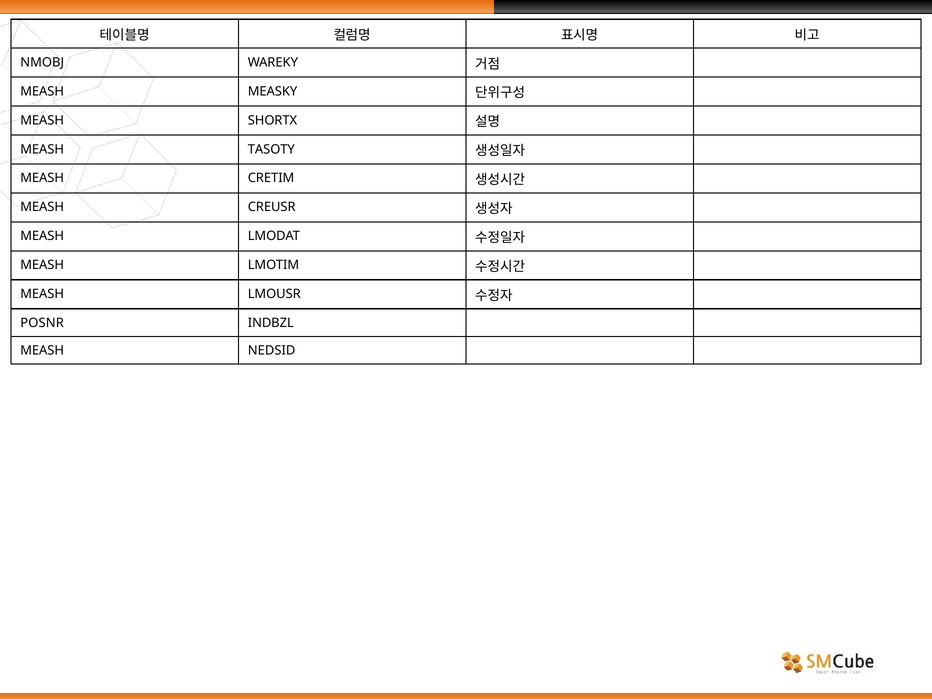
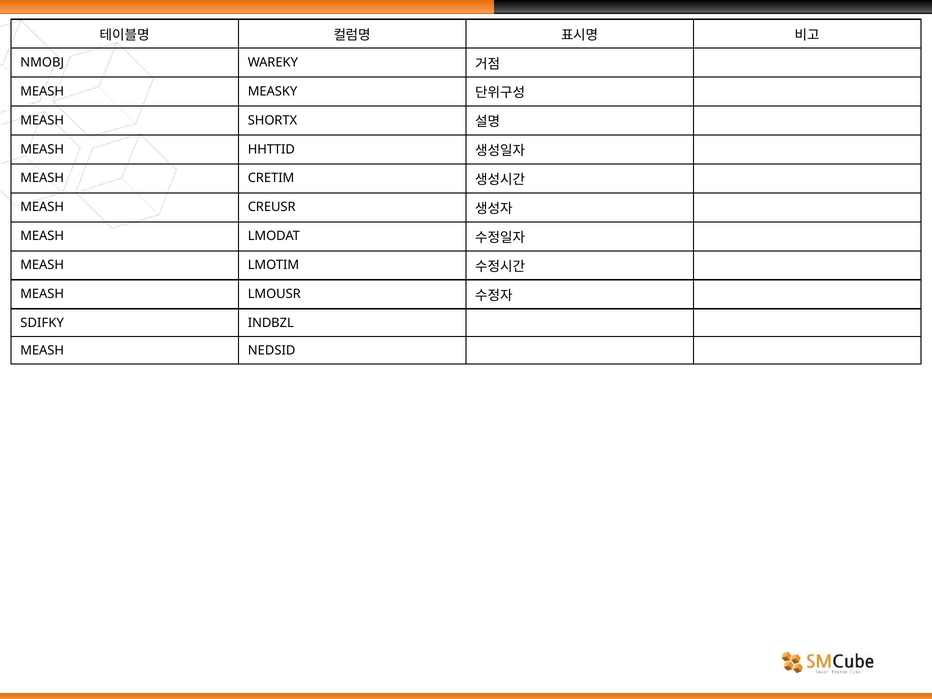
TASOTY: TASOTY -> HHTTID
POSNR: POSNR -> SDIFKY
